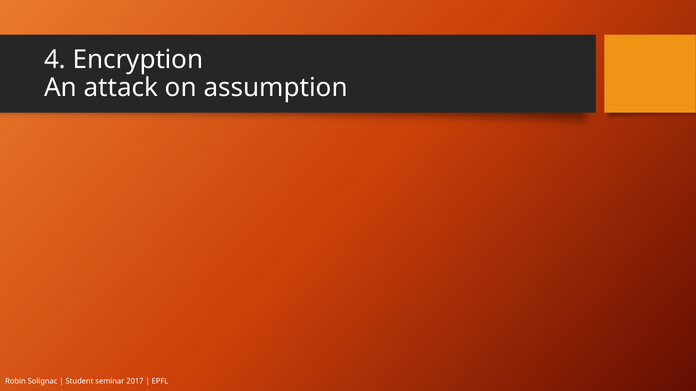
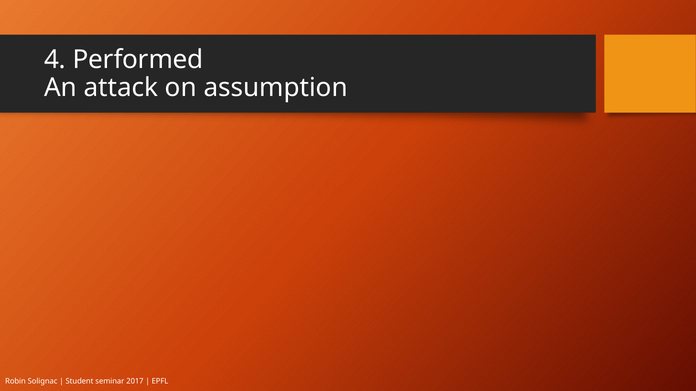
Encryption: Encryption -> Performed
